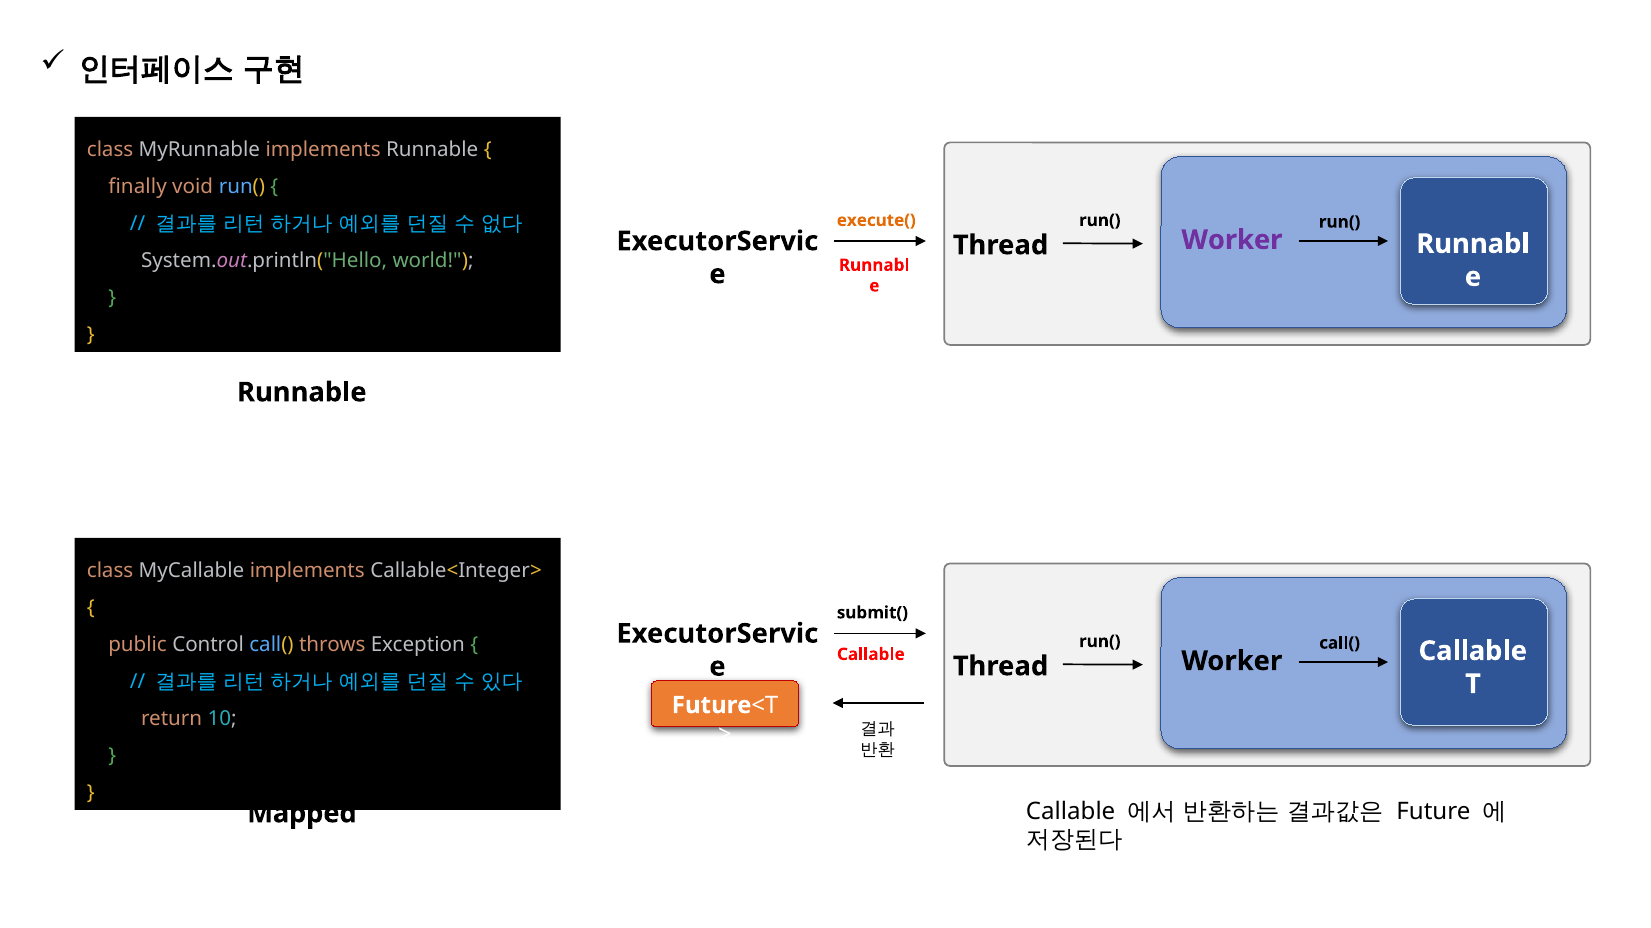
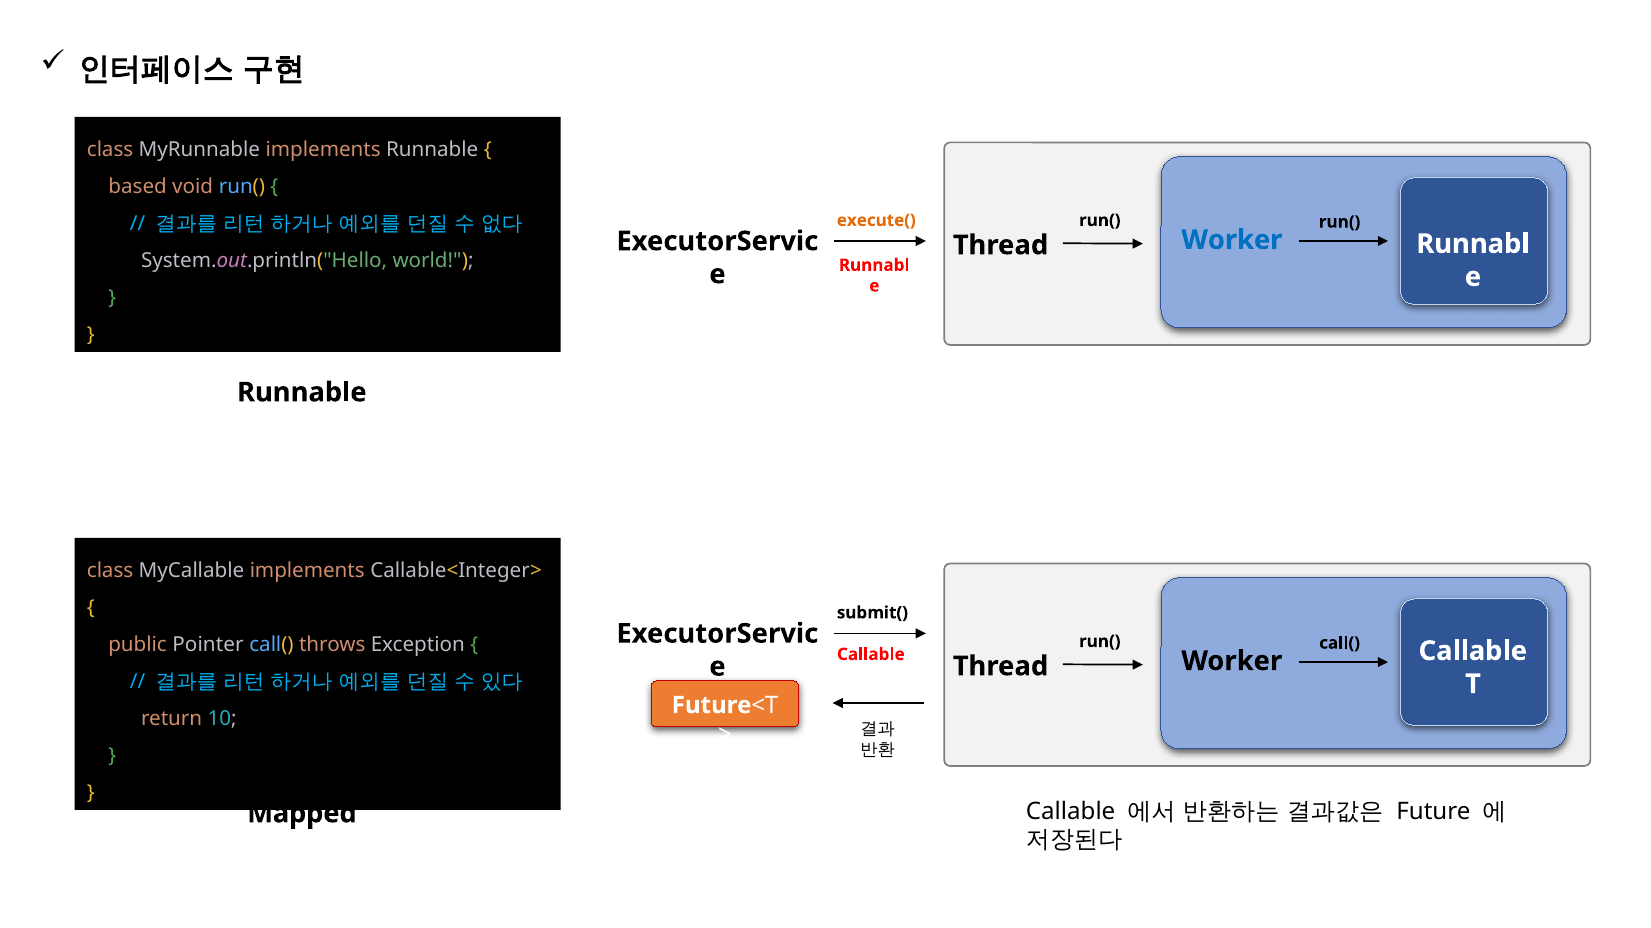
finally: finally -> based
Worker at (1232, 240) colour: purple -> blue
Control: Control -> Pointer
